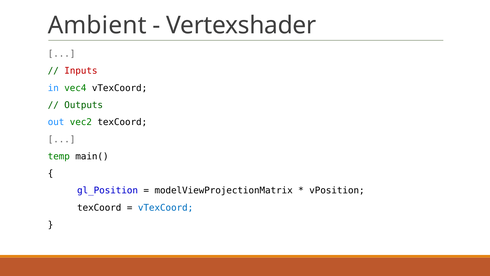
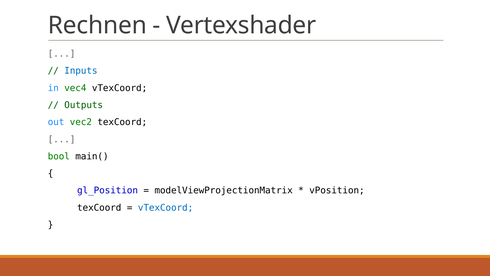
Ambient: Ambient -> Rechnen
Inputs colour: red -> blue
temp: temp -> bool
